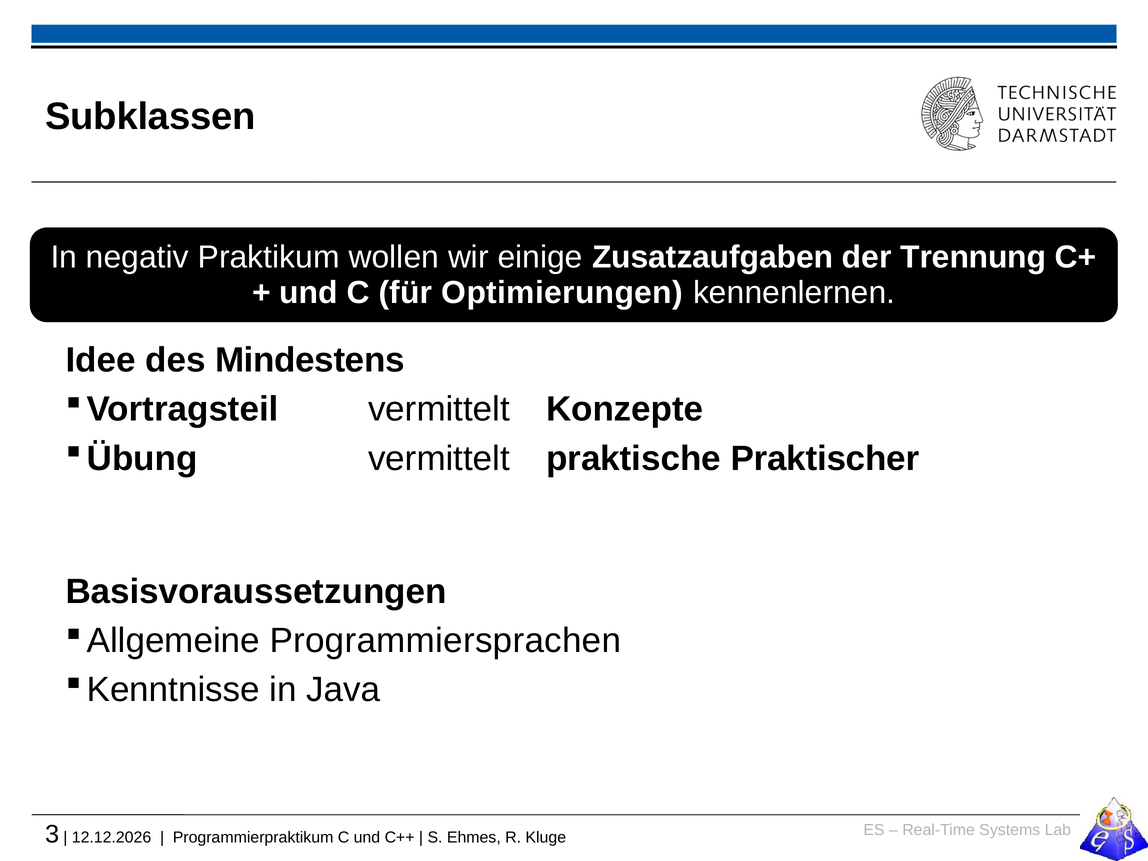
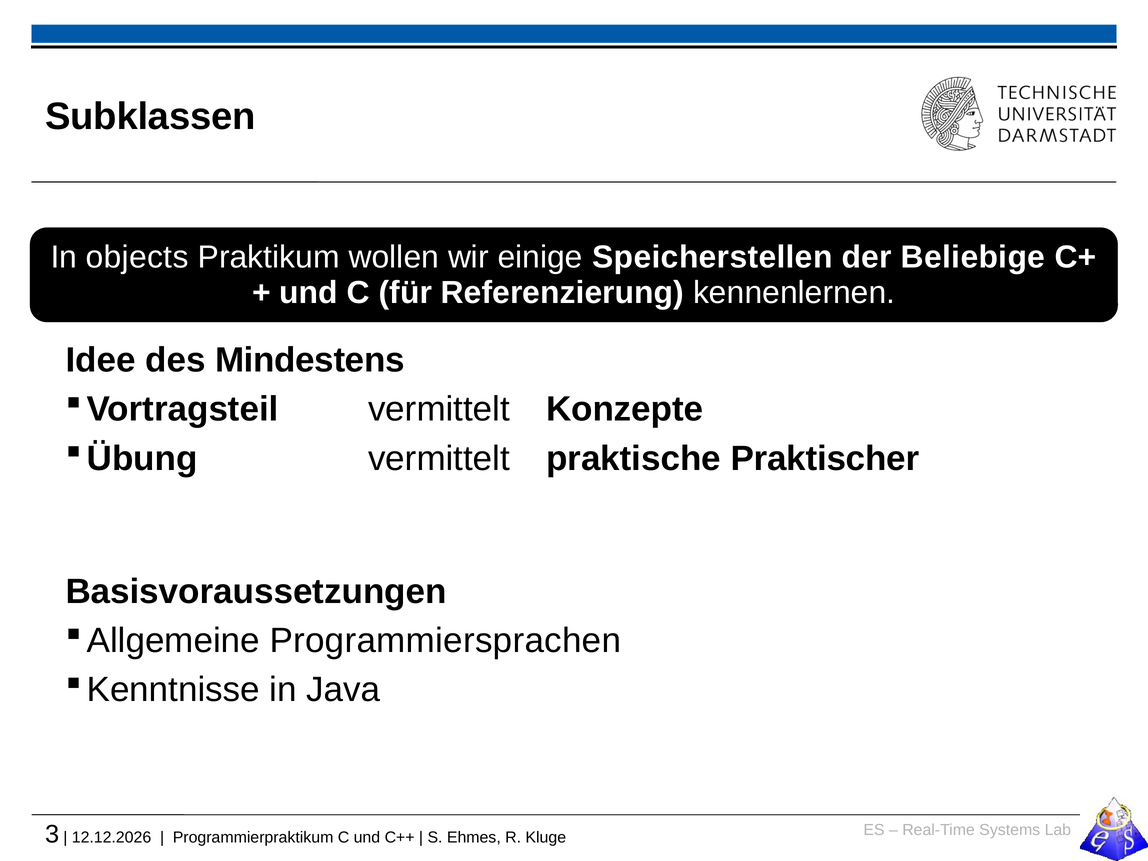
negativ: negativ -> objects
Zusatzaufgaben: Zusatzaufgaben -> Speicherstellen
Trennung: Trennung -> Beliebige
Optimierungen: Optimierungen -> Referenzierung
